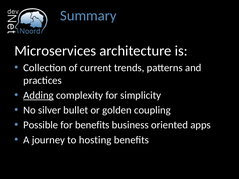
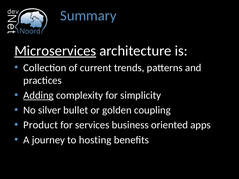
Microservices underline: none -> present
Possible: Possible -> Product
for benefits: benefits -> services
